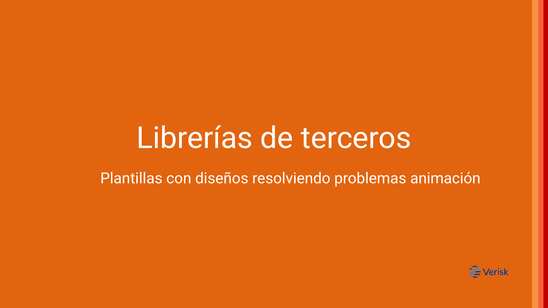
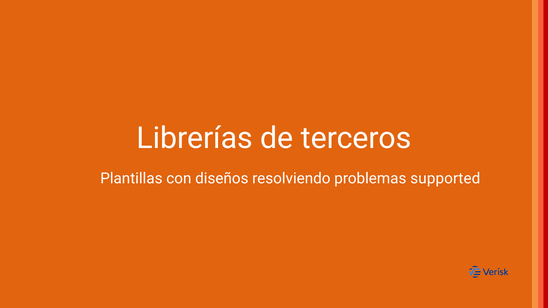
animación: animación -> supported
